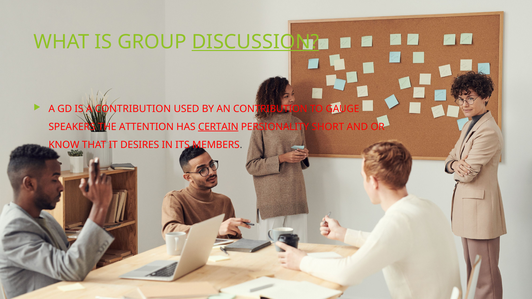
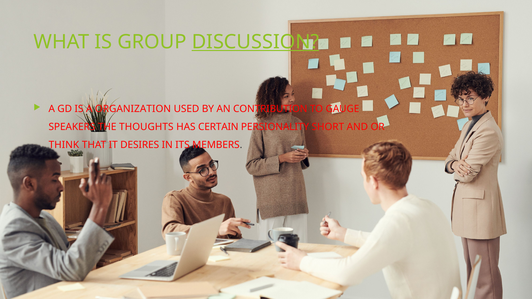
A CONTRIBUTION: CONTRIBUTION -> ORGANIZATION
ATTENTION: ATTENTION -> THOUGHTS
CERTAIN underline: present -> none
KNOW: KNOW -> THINK
